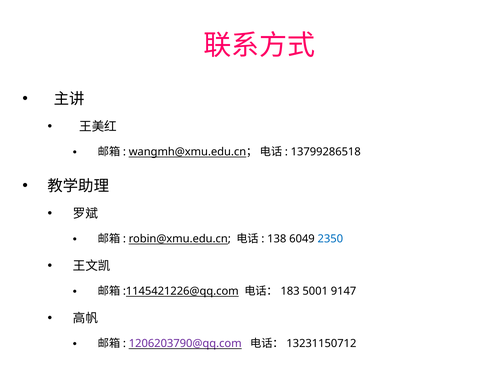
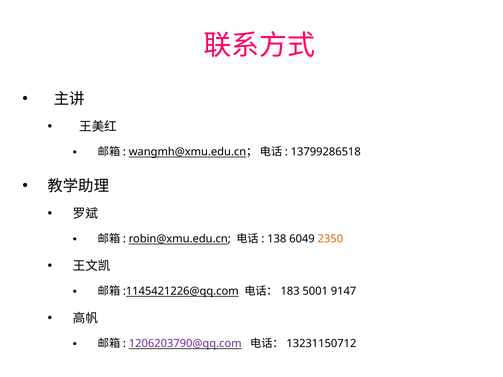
2350 colour: blue -> orange
